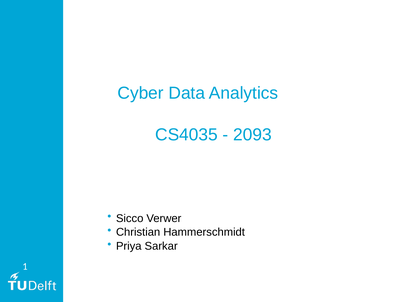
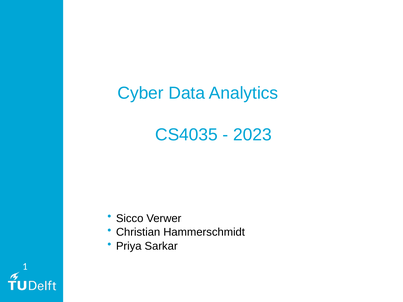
2093: 2093 -> 2023
